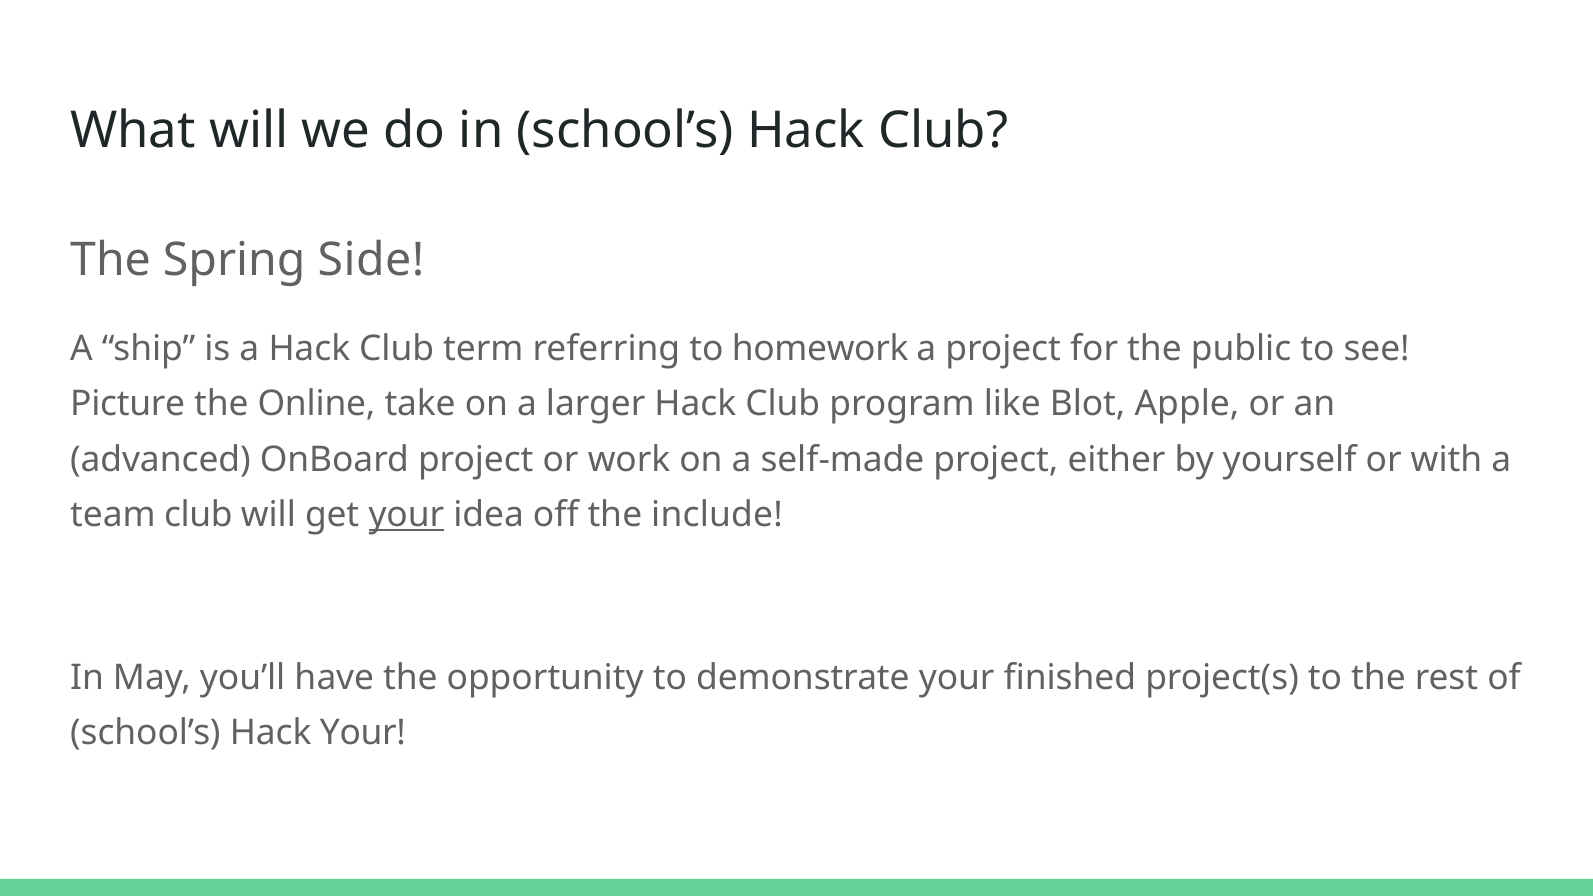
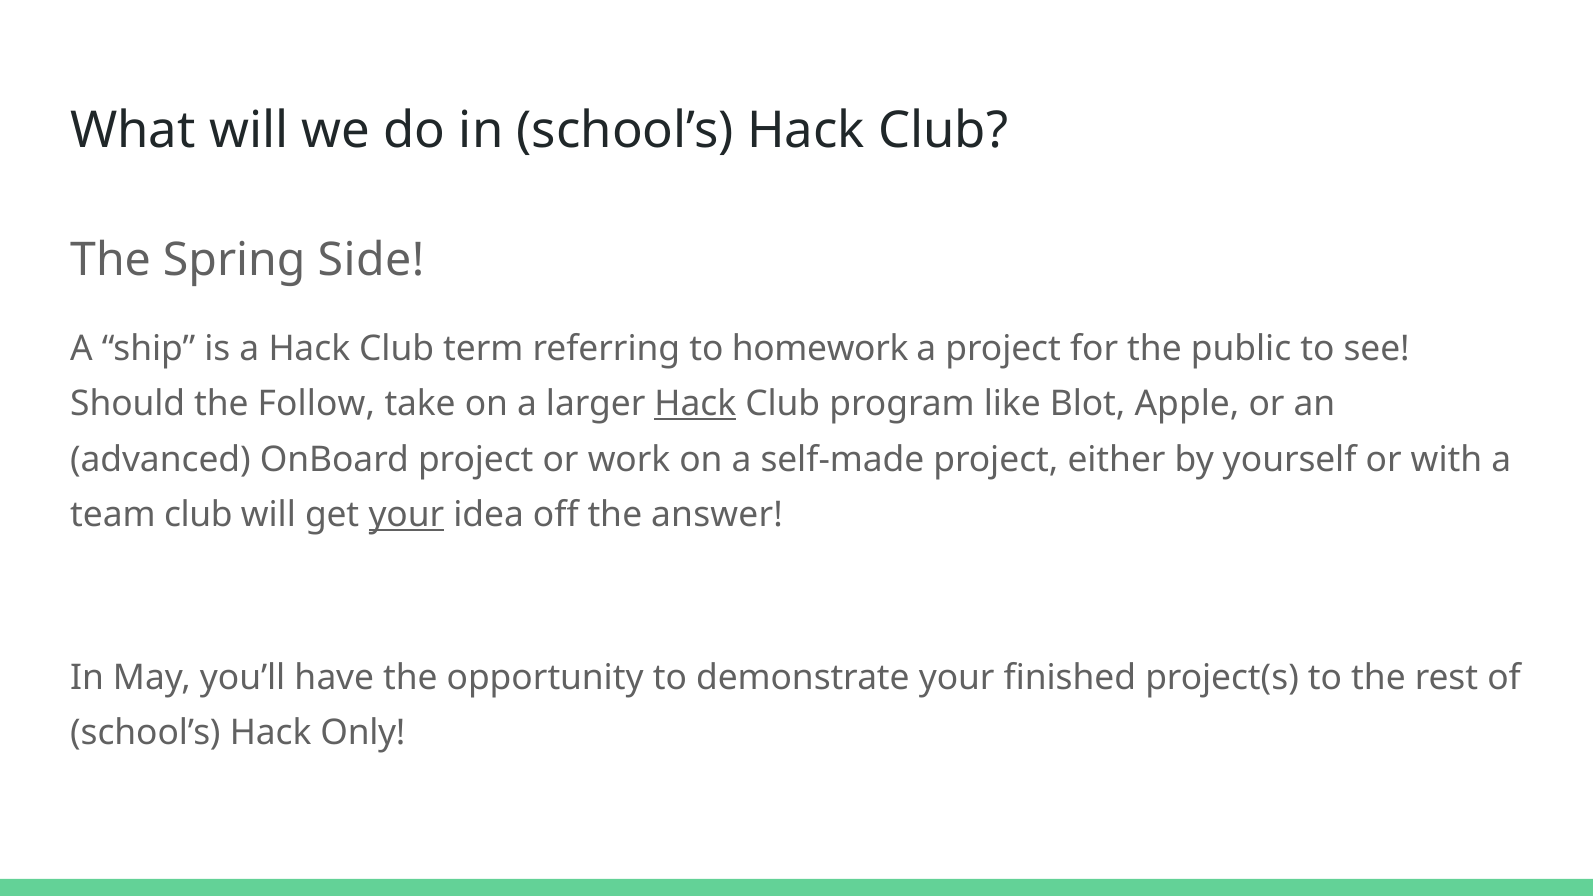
Picture: Picture -> Should
Online: Online -> Follow
Hack at (695, 404) underline: none -> present
include: include -> answer
Hack Your: Your -> Only
